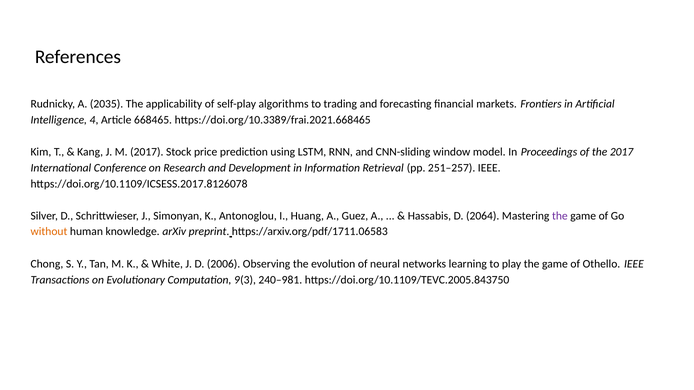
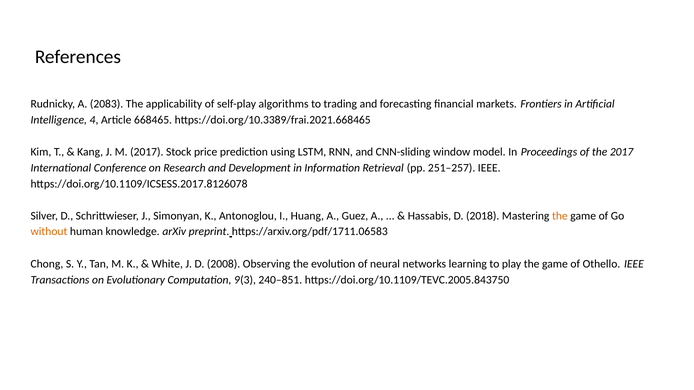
2035: 2035 -> 2083
2064: 2064 -> 2018
the at (560, 216) colour: purple -> orange
2006: 2006 -> 2008
240–981: 240–981 -> 240–851
